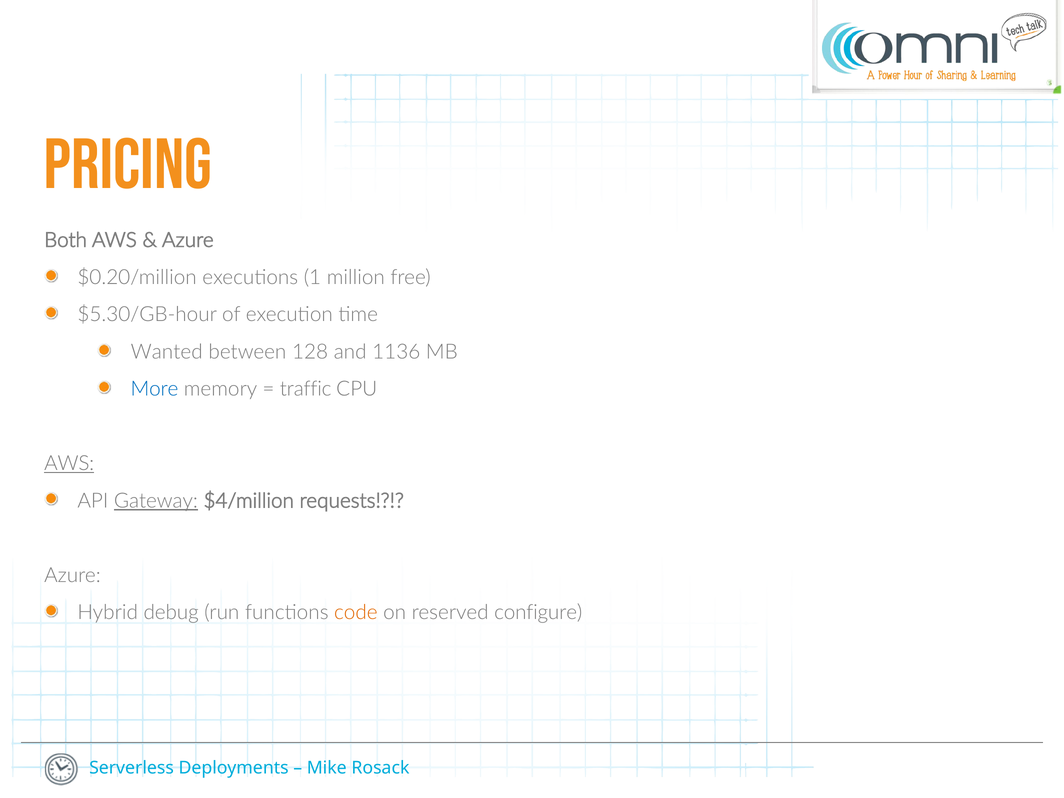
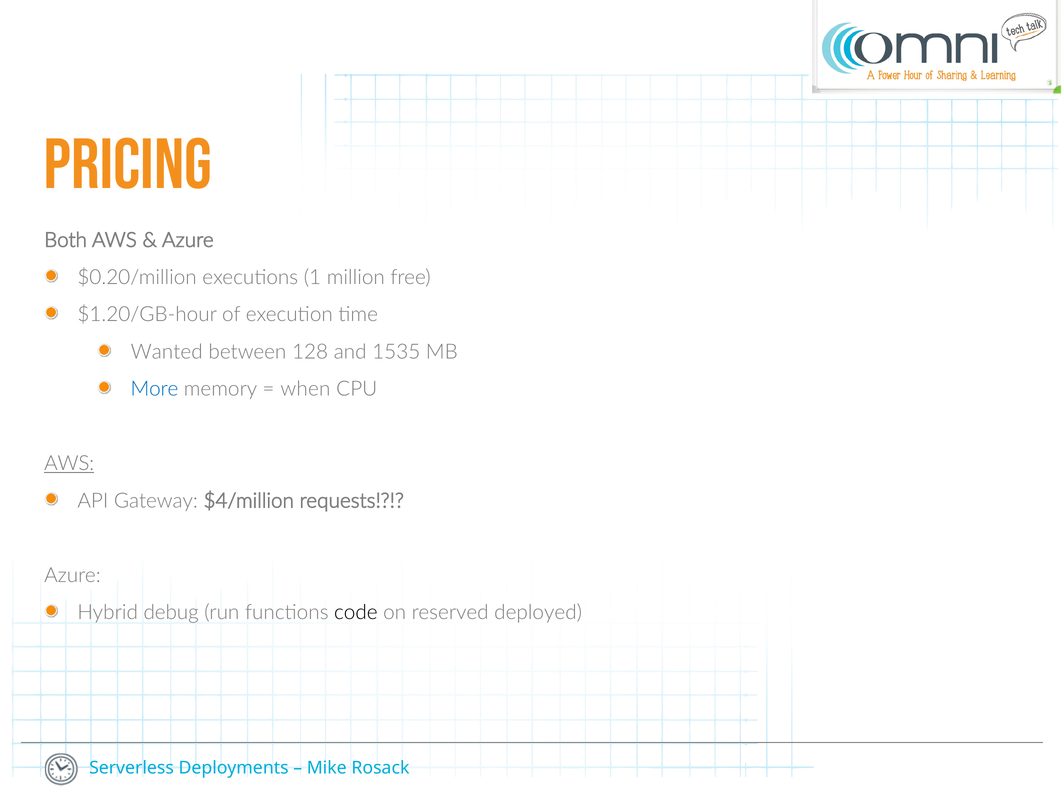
$5.30/GB-hour: $5.30/GB-hour -> $1.20/GB-hour
1136: 1136 -> 1535
traffic: traffic -> when
Gateway underline: present -> none
code colour: orange -> black
configure: configure -> deployed
